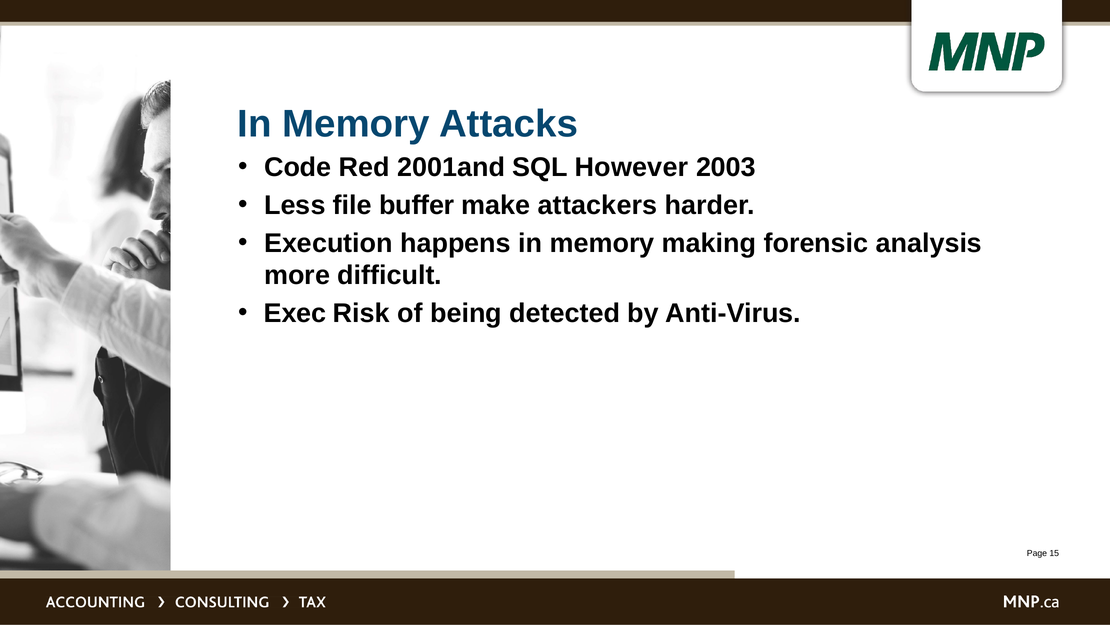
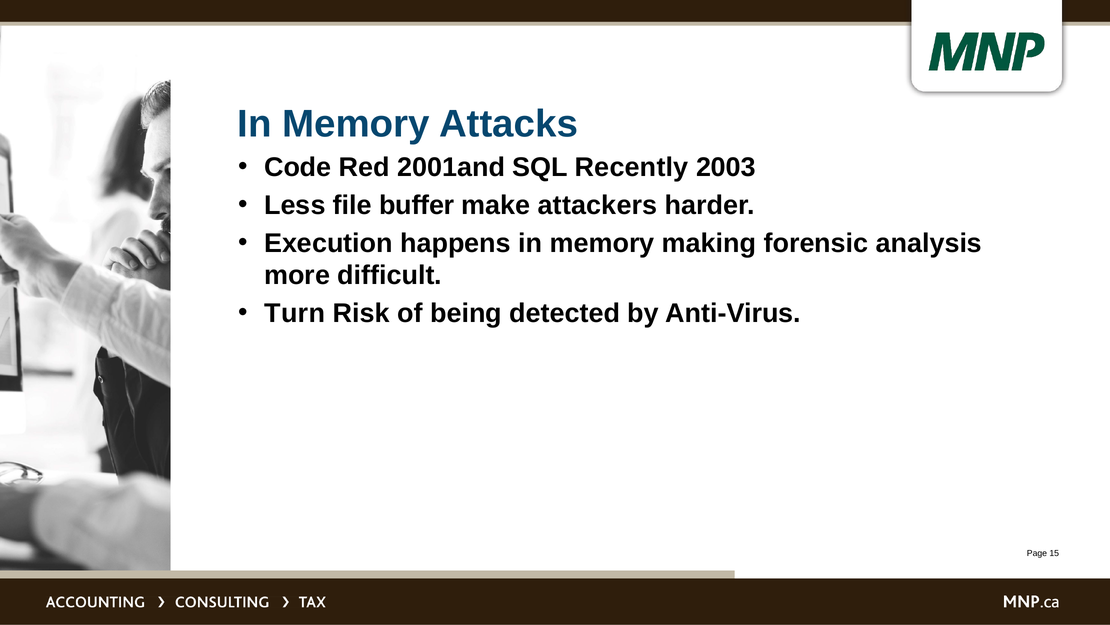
However: However -> Recently
Exec: Exec -> Turn
